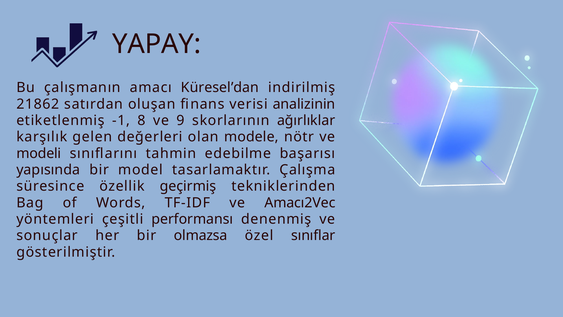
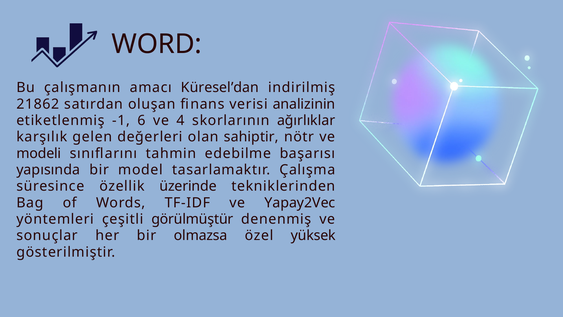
YAPAY: YAPAY -> WORD
8: 8 -> 6
9: 9 -> 4
modele: modele -> sahiptir
geçirmiş: geçirmiş -> üzerinde
Amacı2Vec: Amacı2Vec -> Yapay2Vec
performansı: performansı -> görülmüştür
sınıflar: sınıflar -> yüksek
